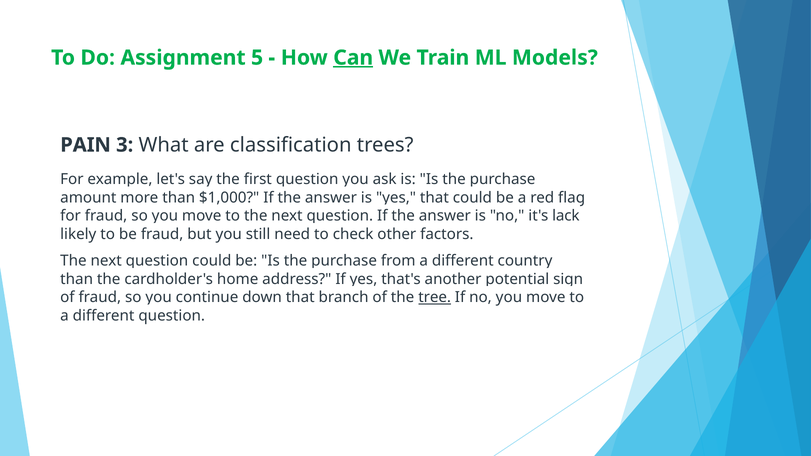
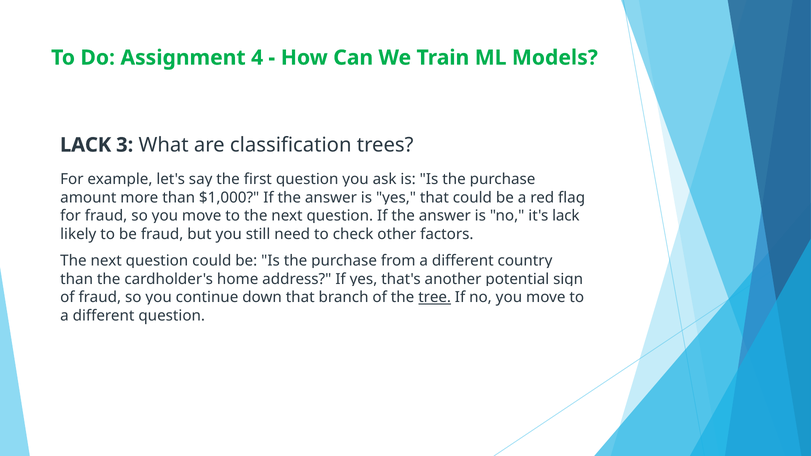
5: 5 -> 4
Can underline: present -> none
PAIN at (86, 145): PAIN -> LACK
